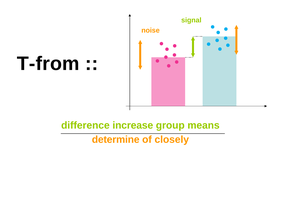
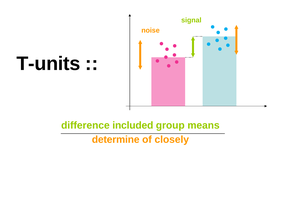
T-from: T-from -> T-units
increase: increase -> included
